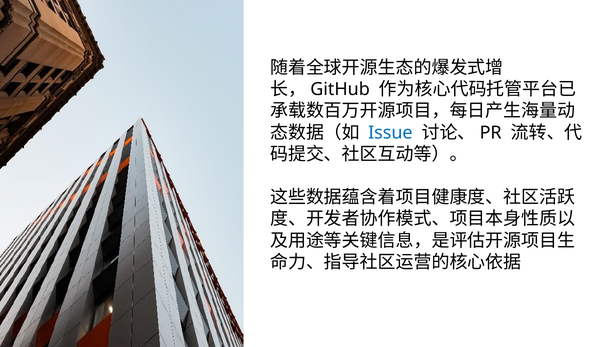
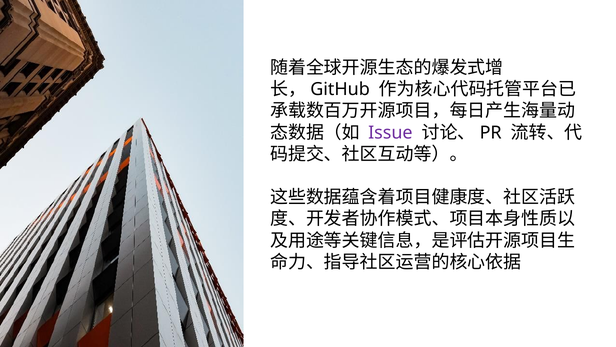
Issue colour: blue -> purple
